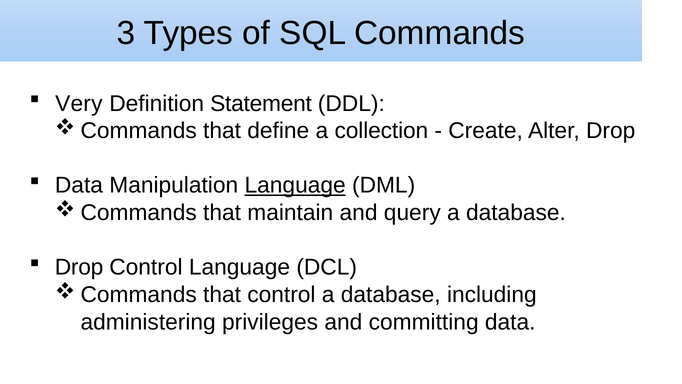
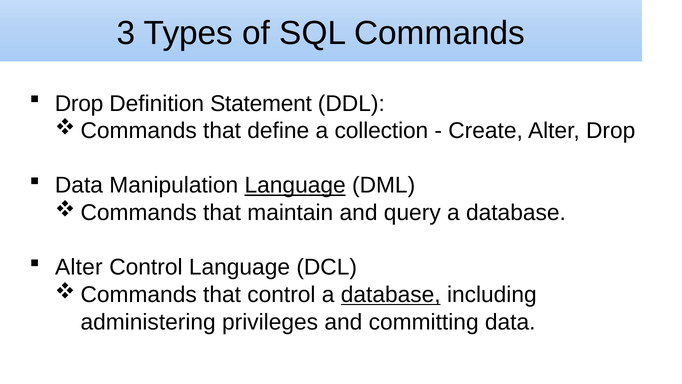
Very at (79, 103): Very -> Drop
Drop at (79, 267): Drop -> Alter
database at (391, 294) underline: none -> present
